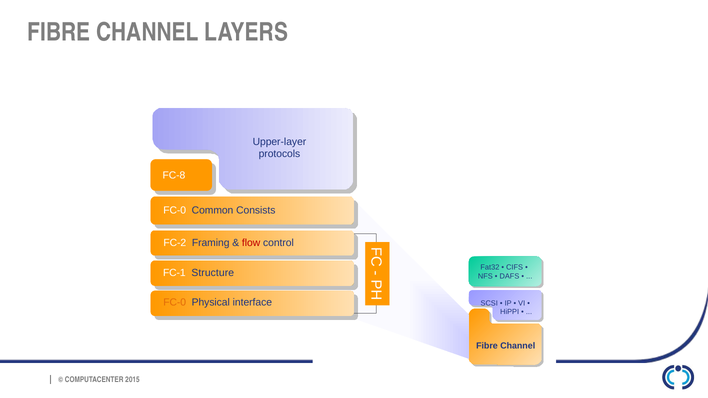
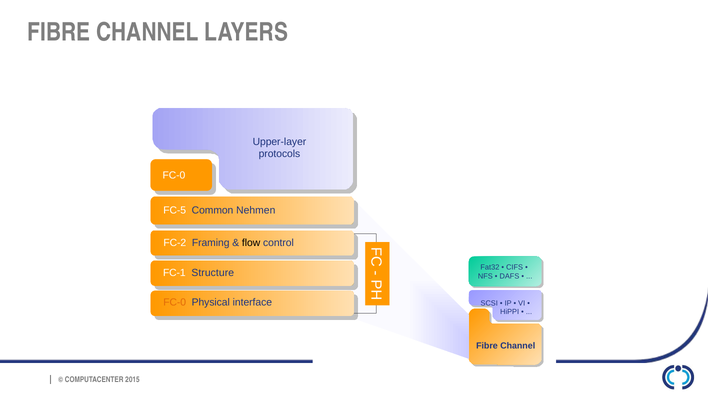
FC-8 at (174, 176): FC-8 -> FC-0
FC-0 at (175, 211): FC-0 -> FC-5
Consists: Consists -> Nehmen
flow colour: red -> black
